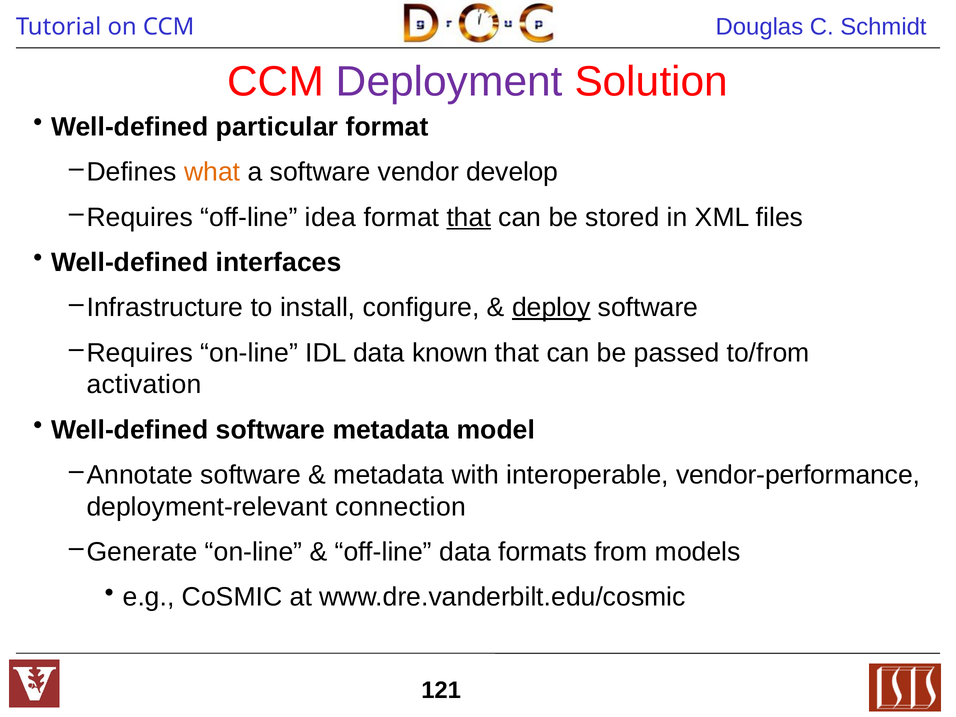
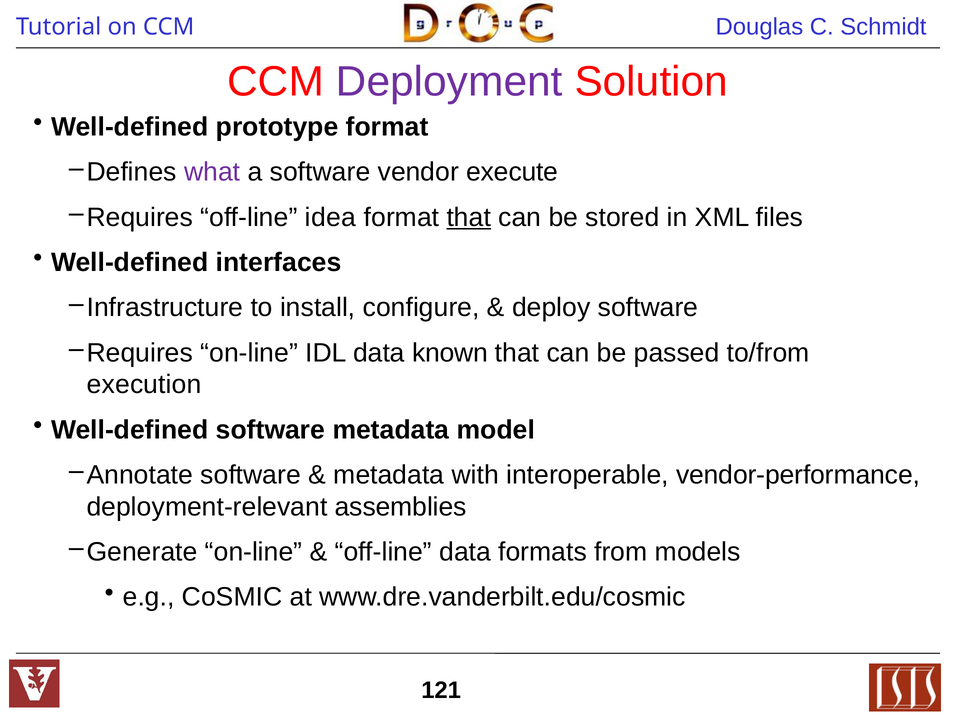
particular: particular -> prototype
what colour: orange -> purple
develop: develop -> execute
deploy underline: present -> none
activation: activation -> execution
connection: connection -> assemblies
